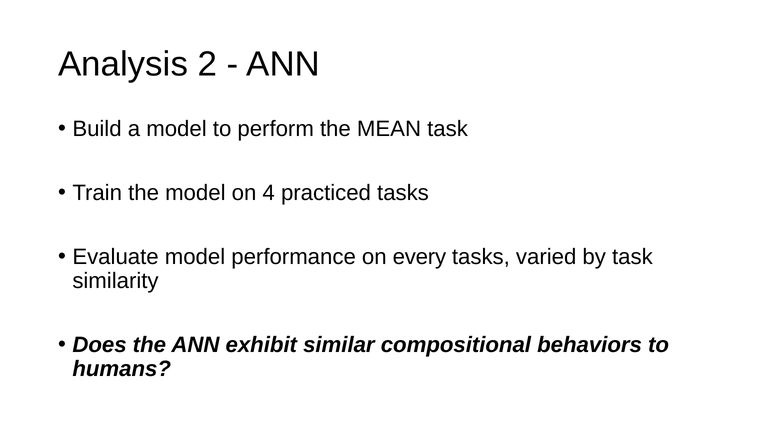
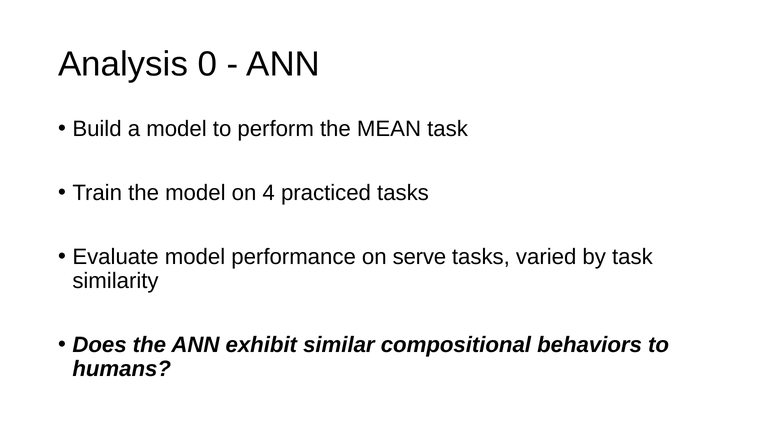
2: 2 -> 0
every: every -> serve
